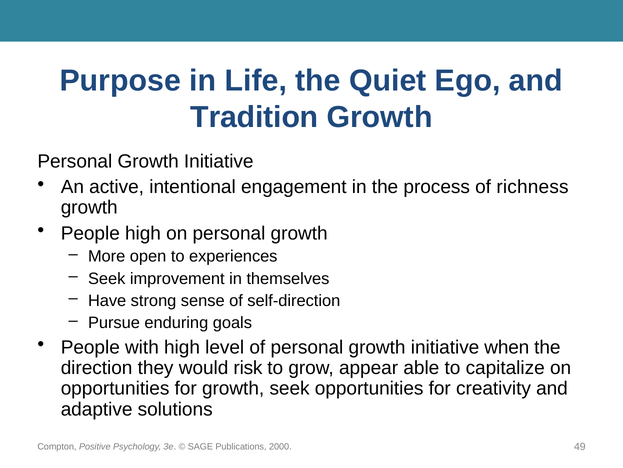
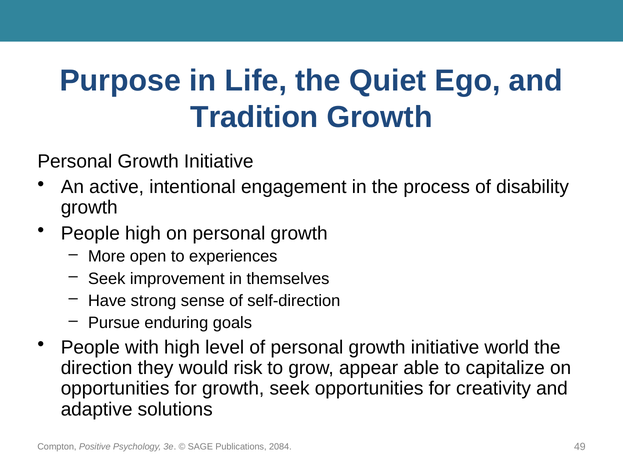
richness: richness -> disability
when: when -> world
2000: 2000 -> 2084
